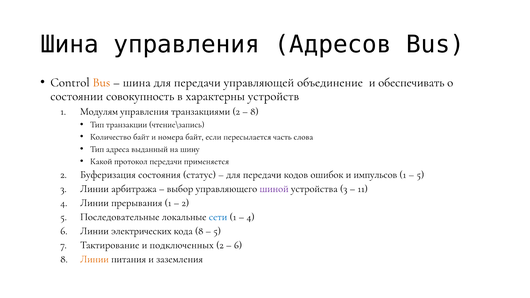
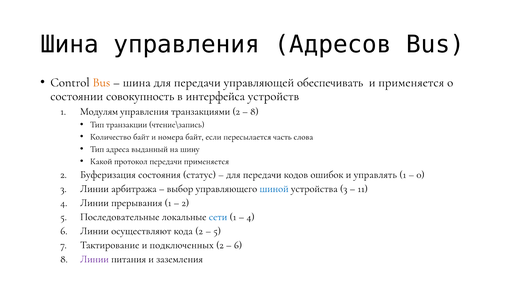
объединение: объединение -> обеспечивать
и обеспечивать: обеспечивать -> применяется
характерны: характерны -> интерфейса
импульсов: импульсов -> управлять
5 at (420, 174): 5 -> 0
шиной colour: purple -> blue
электрических: электрических -> осуществляют
кода 8: 8 -> 2
Линии at (94, 259) colour: orange -> purple
